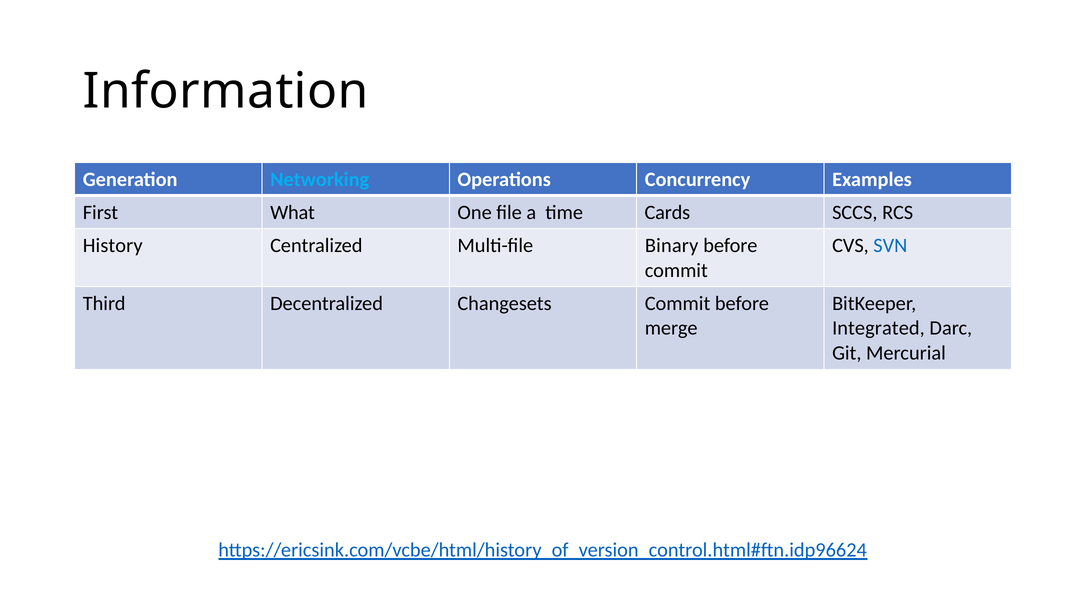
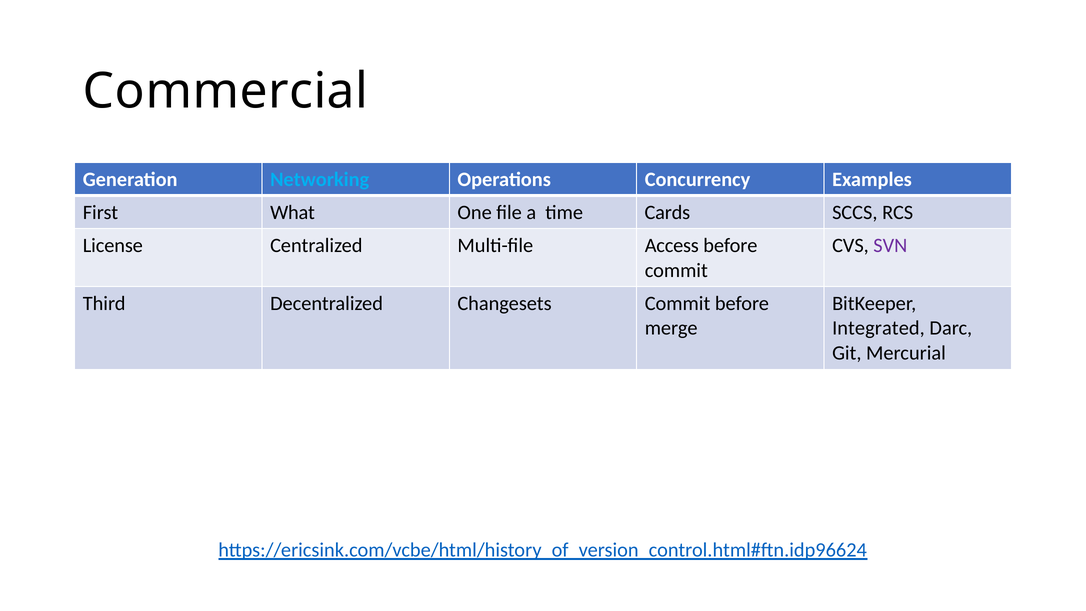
Information: Information -> Commercial
History: History -> License
Binary: Binary -> Access
SVN colour: blue -> purple
